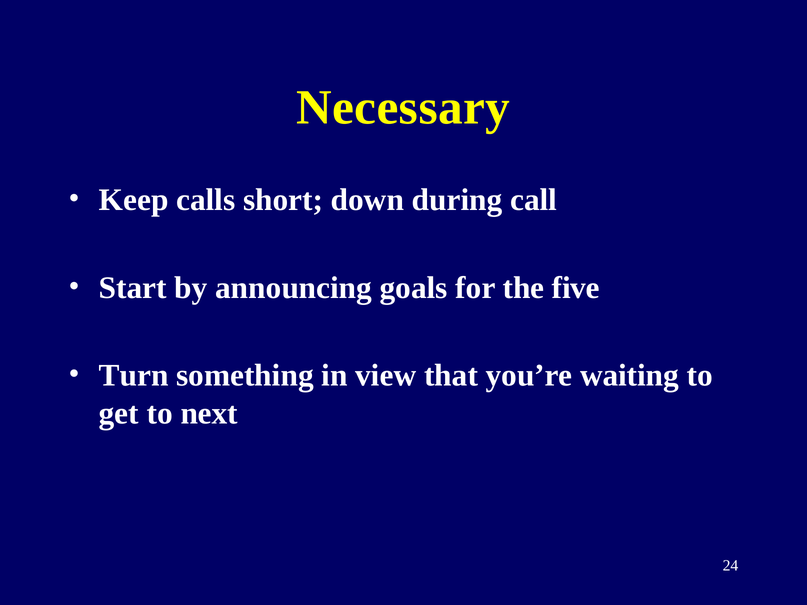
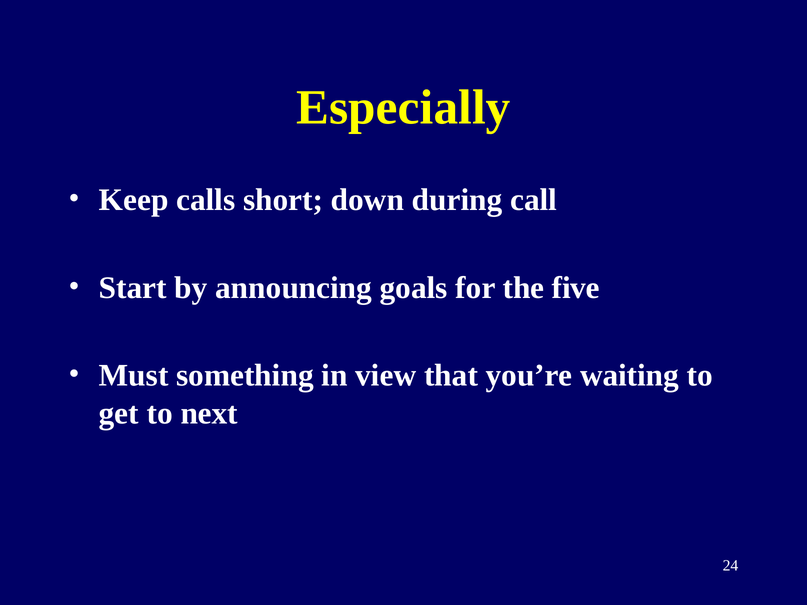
Necessary: Necessary -> Especially
Turn: Turn -> Must
